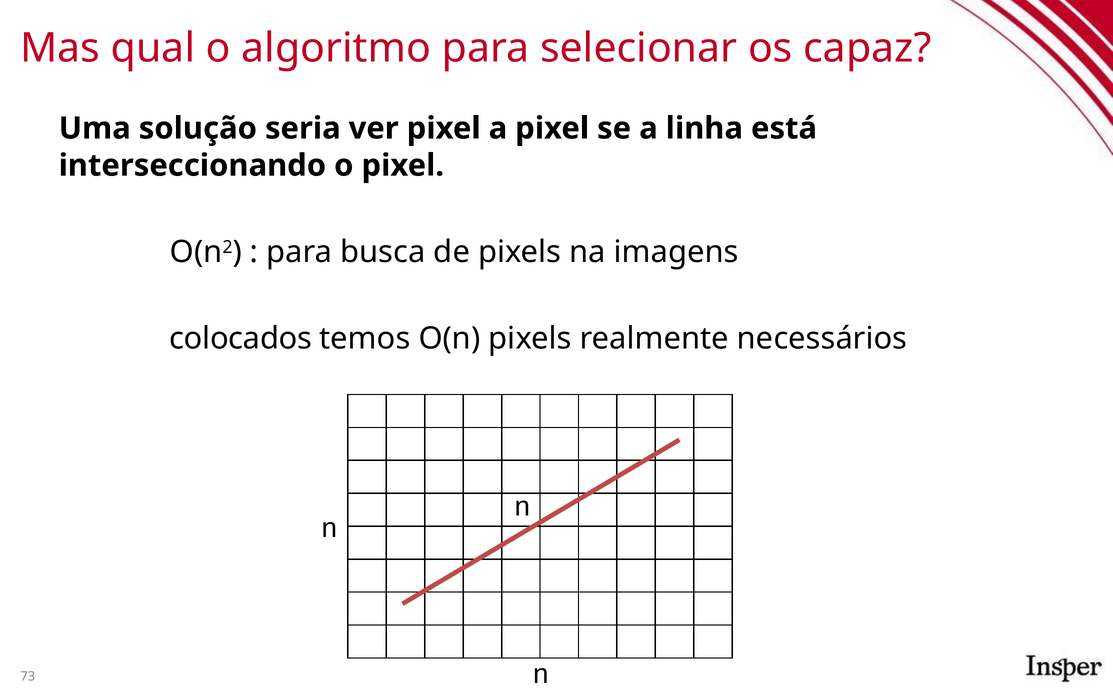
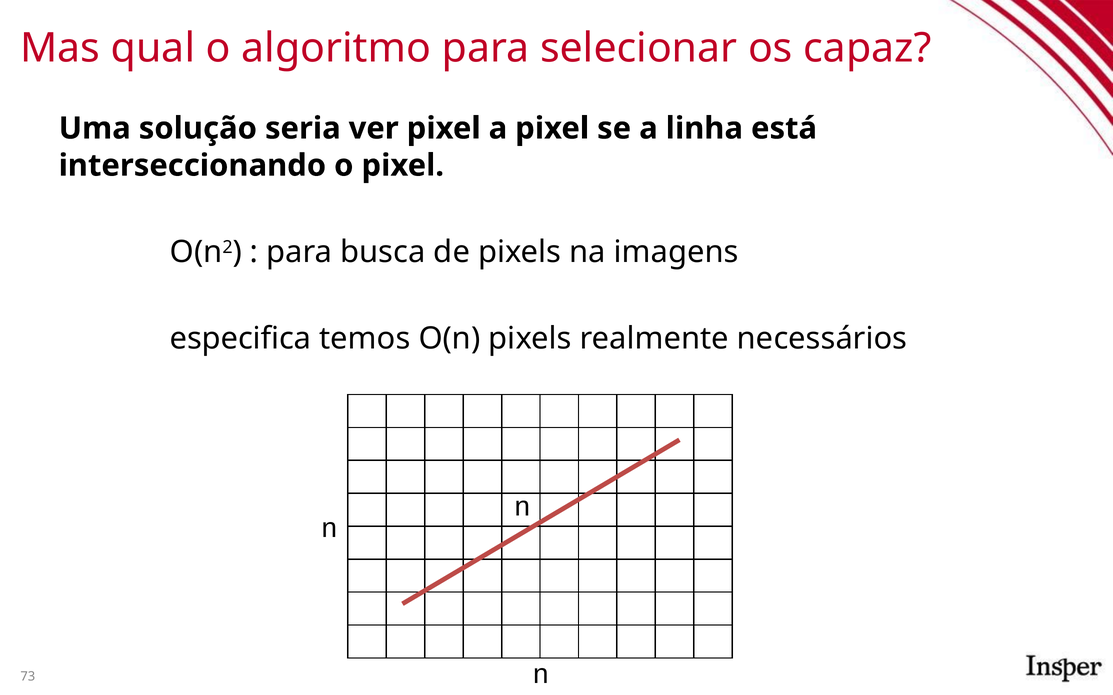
colocados: colocados -> especifica
